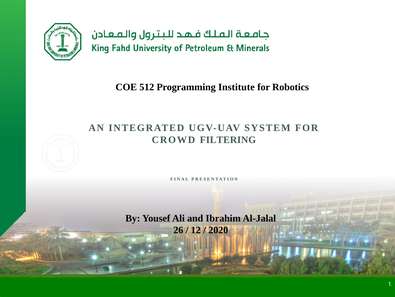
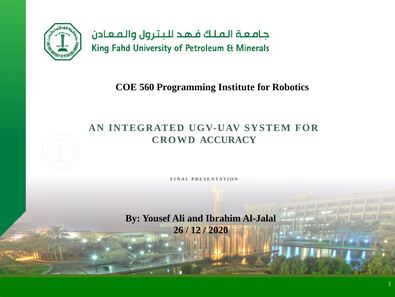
512: 512 -> 560
FILTERING: FILTERING -> ACCURACY
